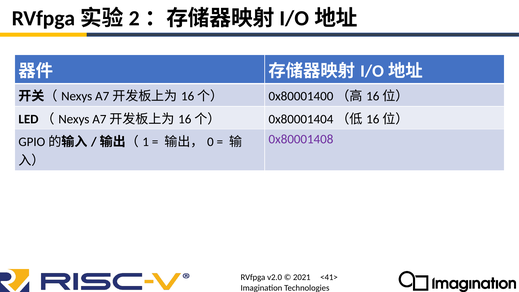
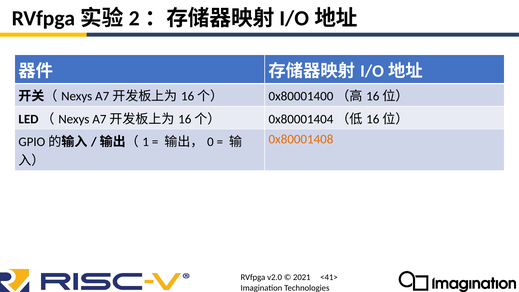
0x80001408 colour: purple -> orange
